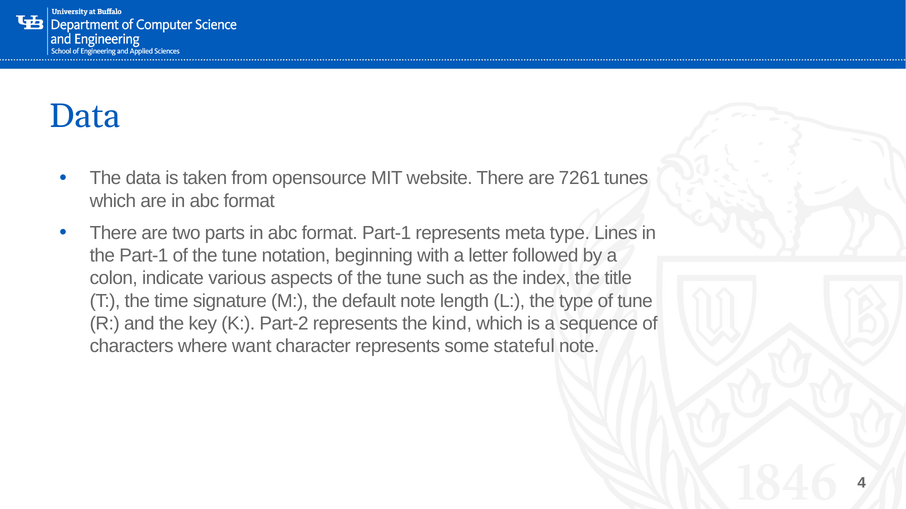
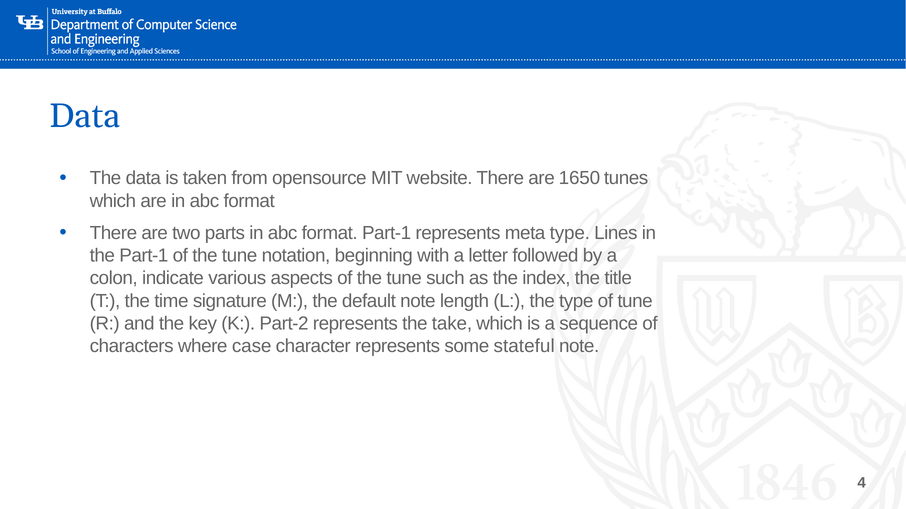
7261: 7261 -> 1650
kind: kind -> take
want: want -> case
